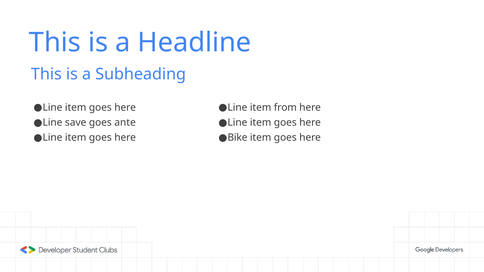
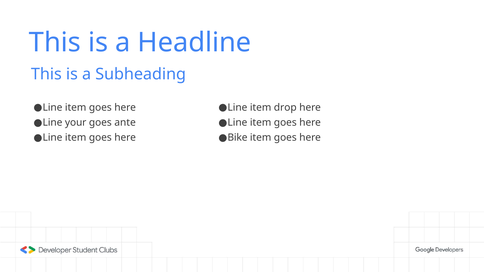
from: from -> drop
save: save -> your
